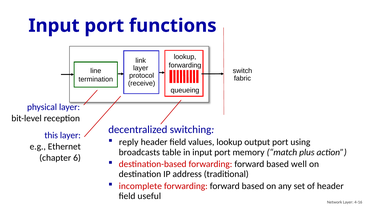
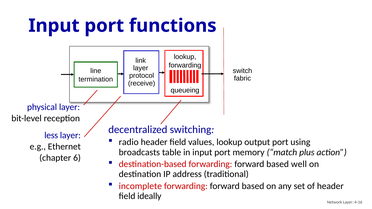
this: this -> less
reply: reply -> radio
useful: useful -> ideally
